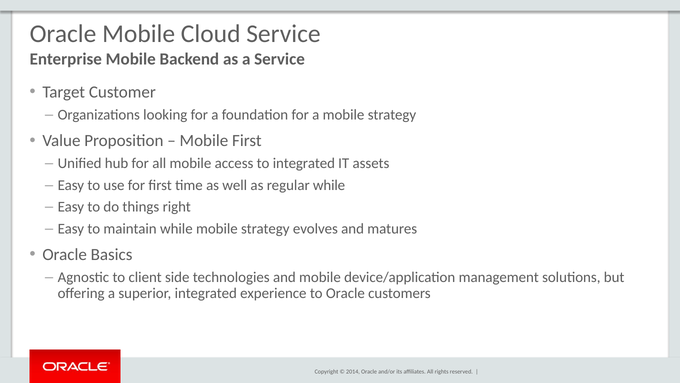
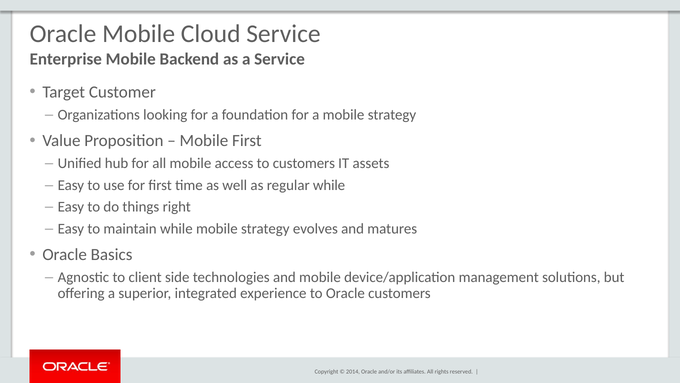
to integrated: integrated -> customers
